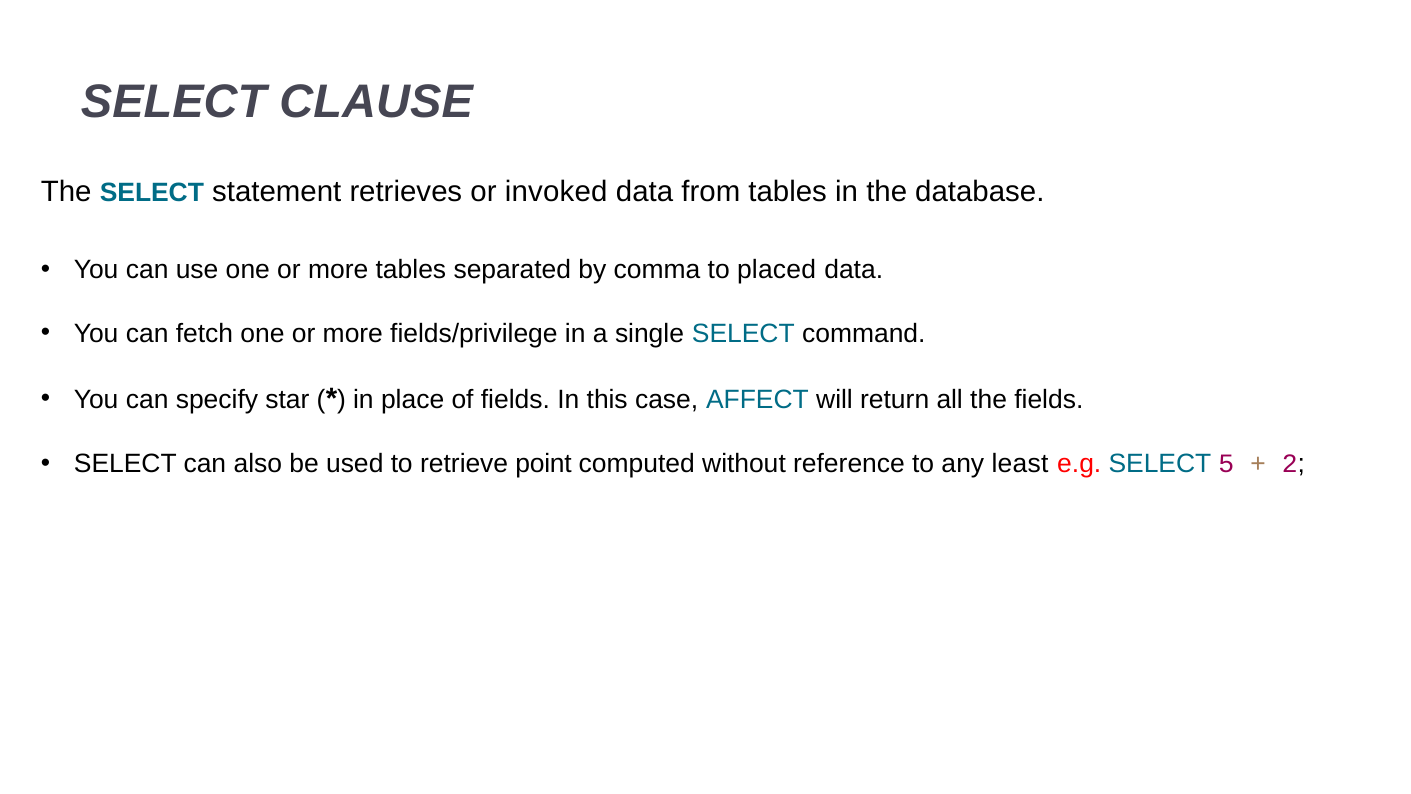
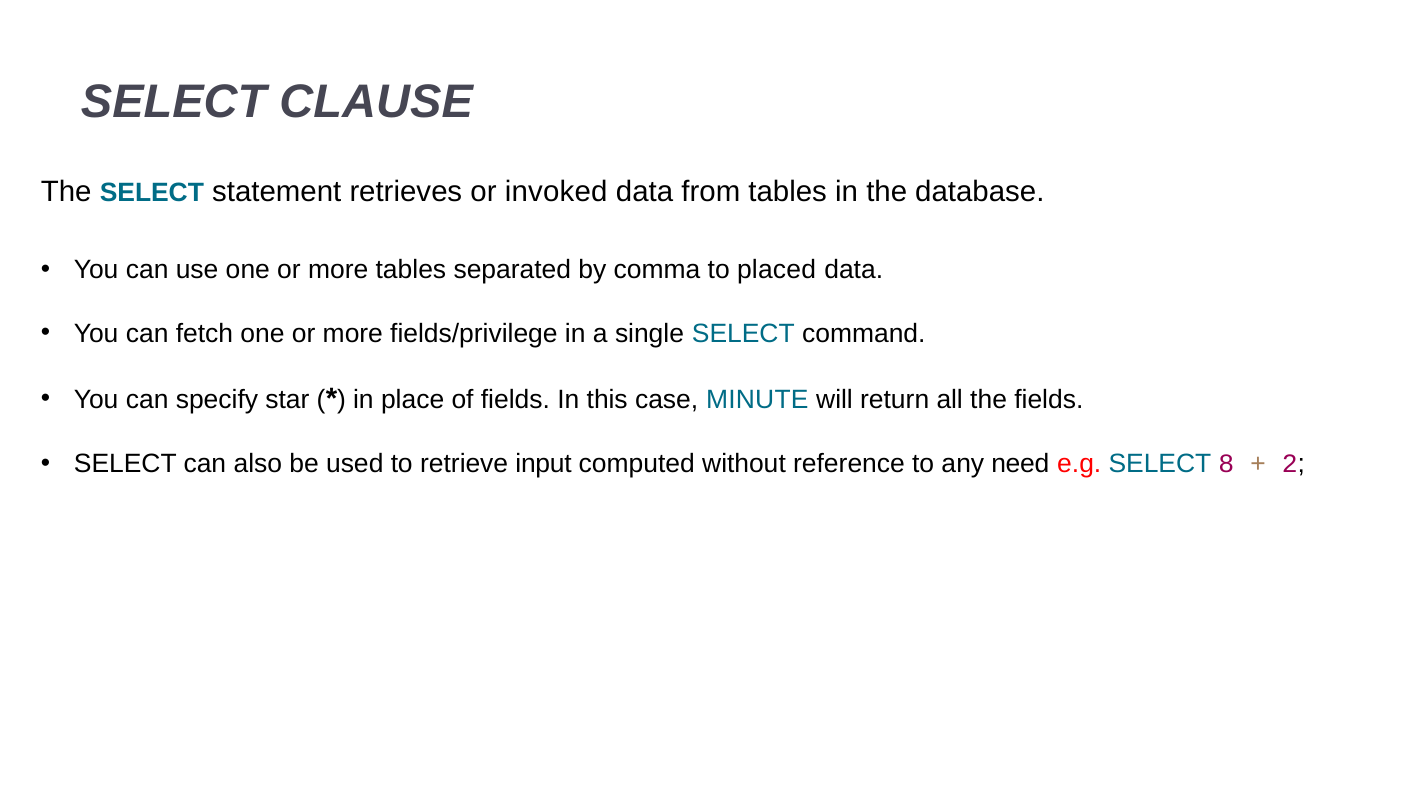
AFFECT: AFFECT -> MINUTE
point: point -> input
least: least -> need
5: 5 -> 8
